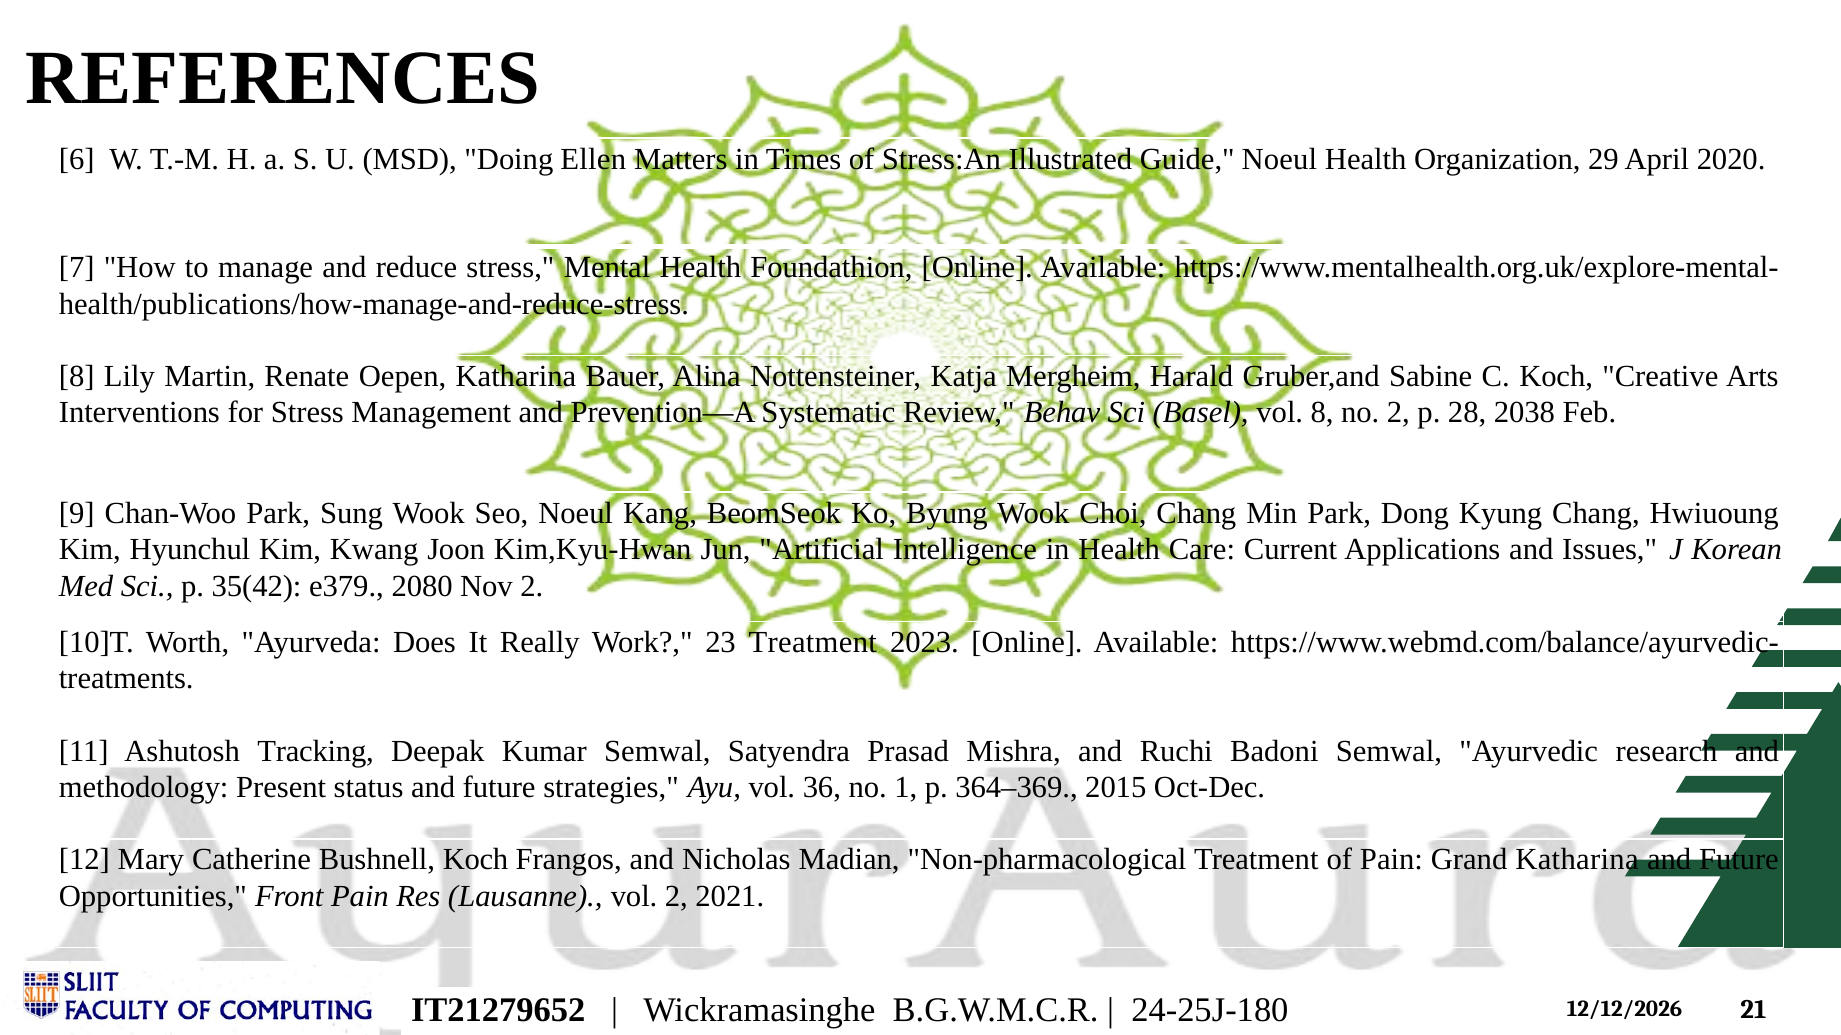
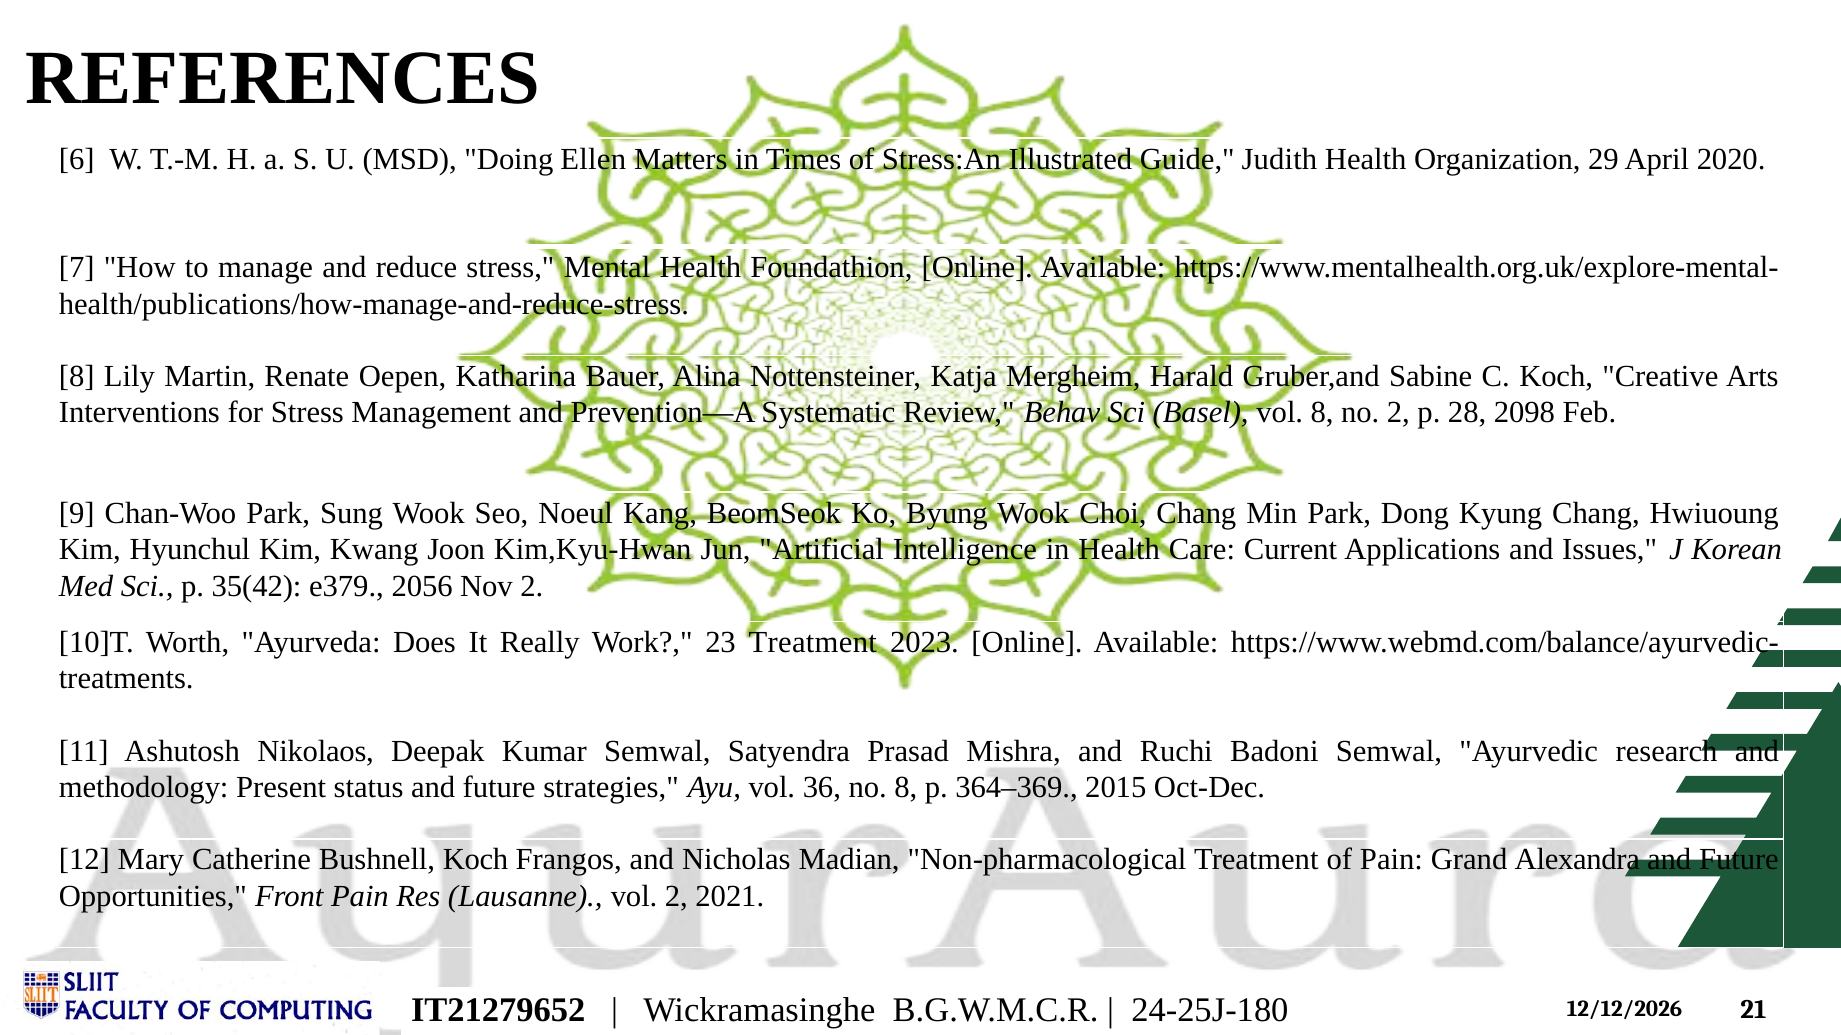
Guide Noeul: Noeul -> Judith
2038: 2038 -> 2098
2080: 2080 -> 2056
Tracking: Tracking -> Nikolaos
no 1: 1 -> 8
Grand Katharina: Katharina -> Alexandra
